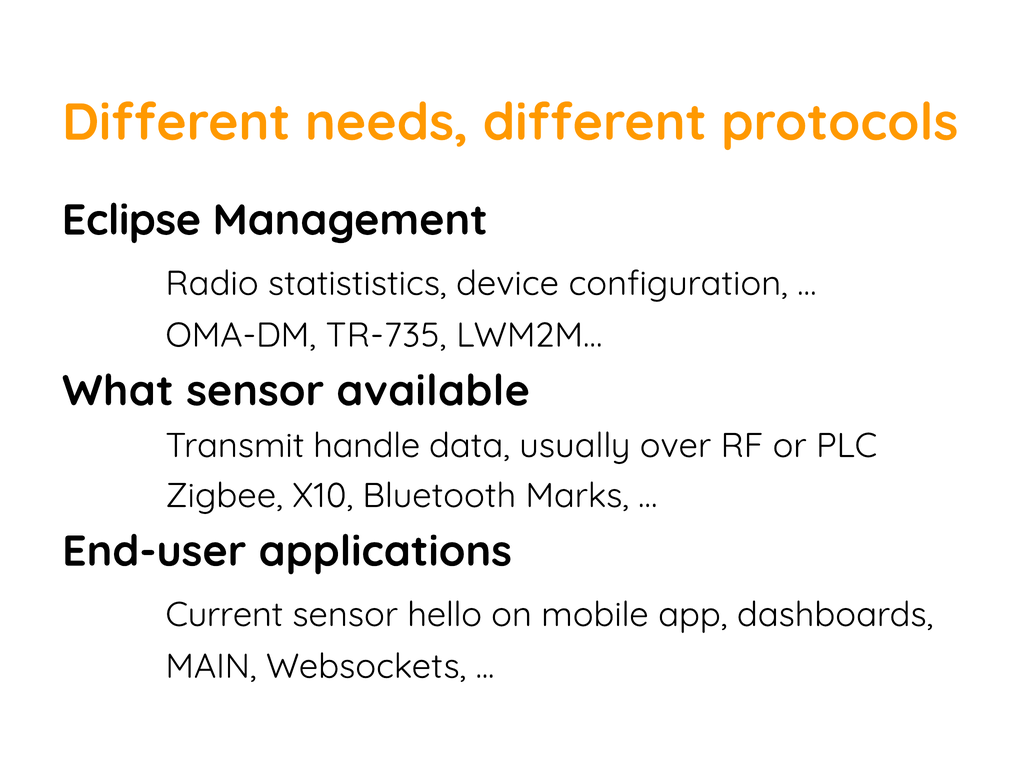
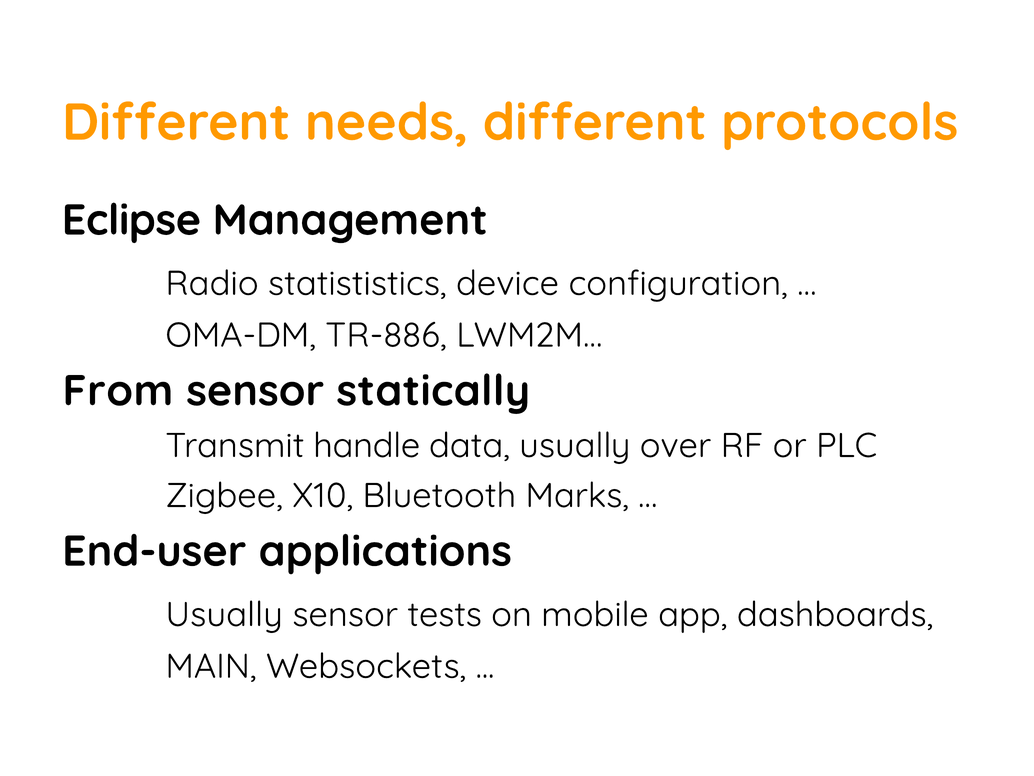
TR-735: TR-735 -> TR-886
What: What -> From
available: available -> statically
Current at (224, 614): Current -> Usually
hello: hello -> tests
